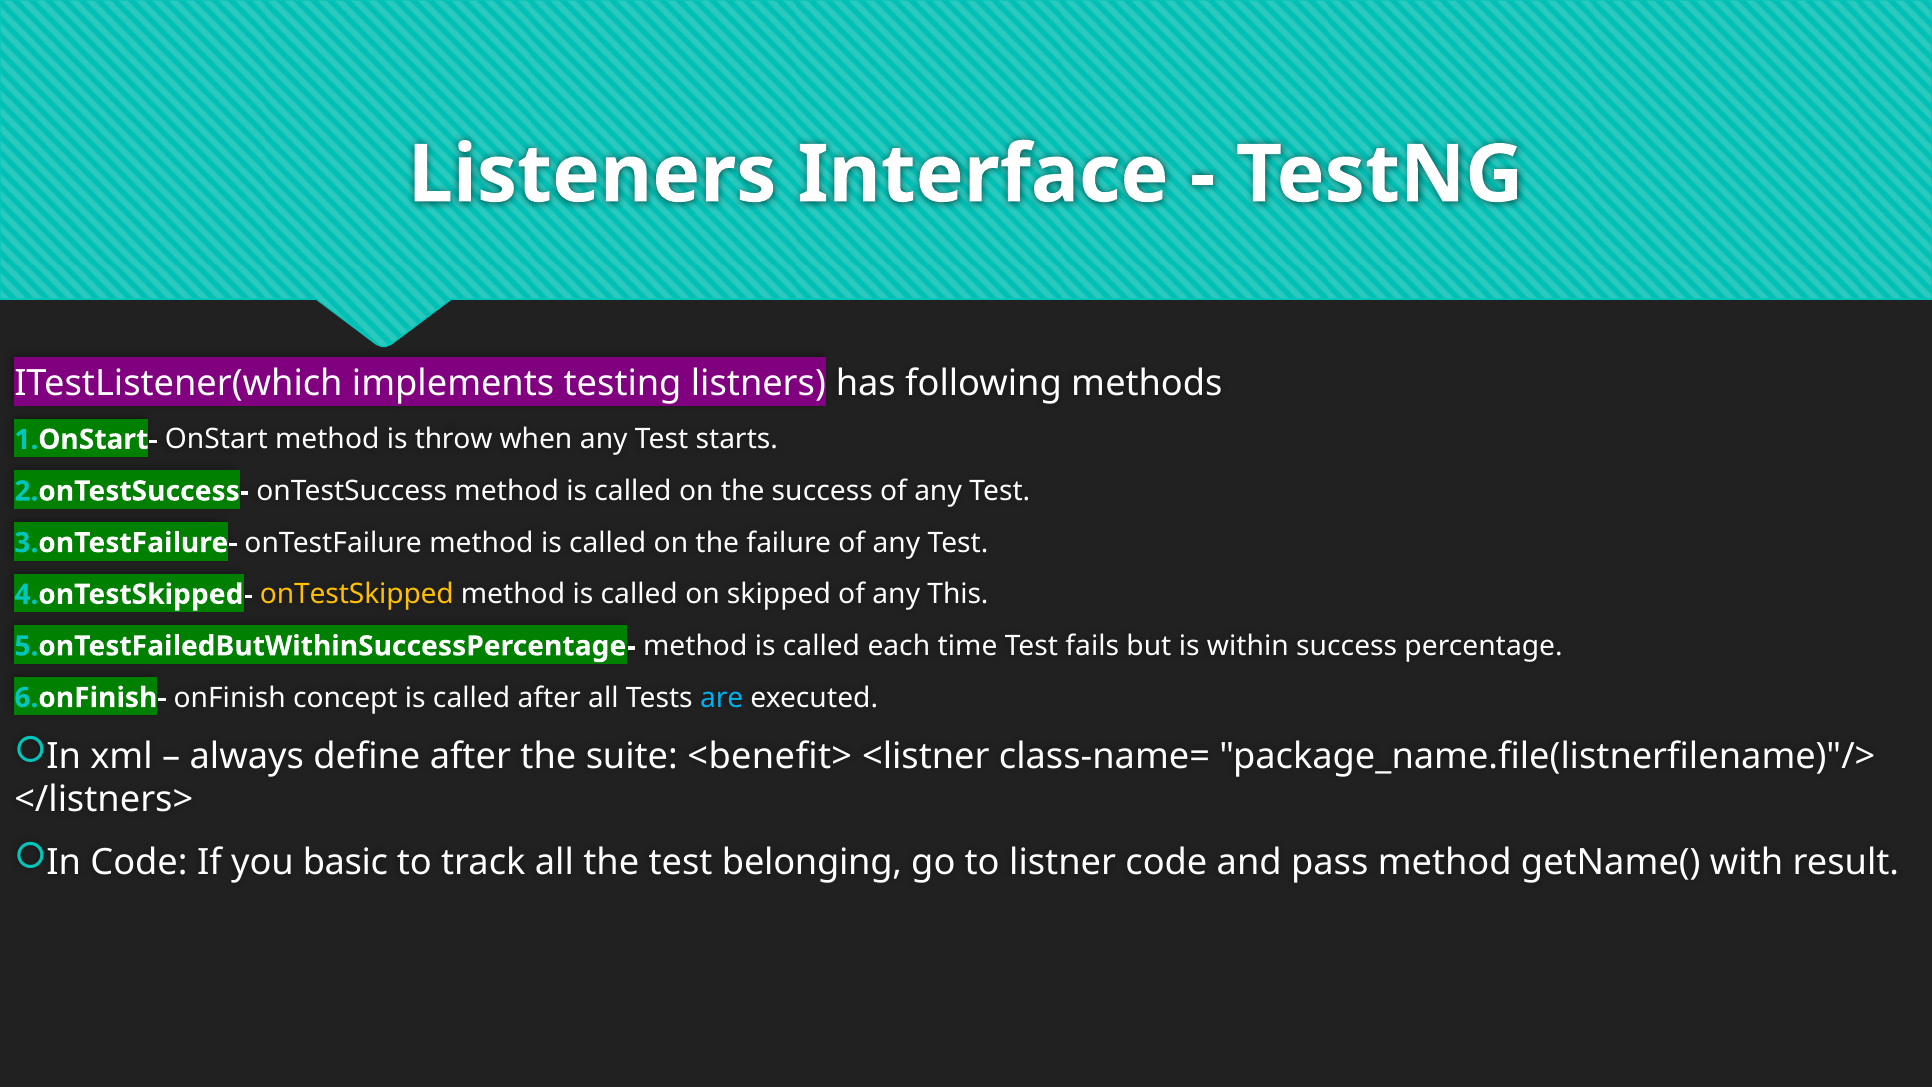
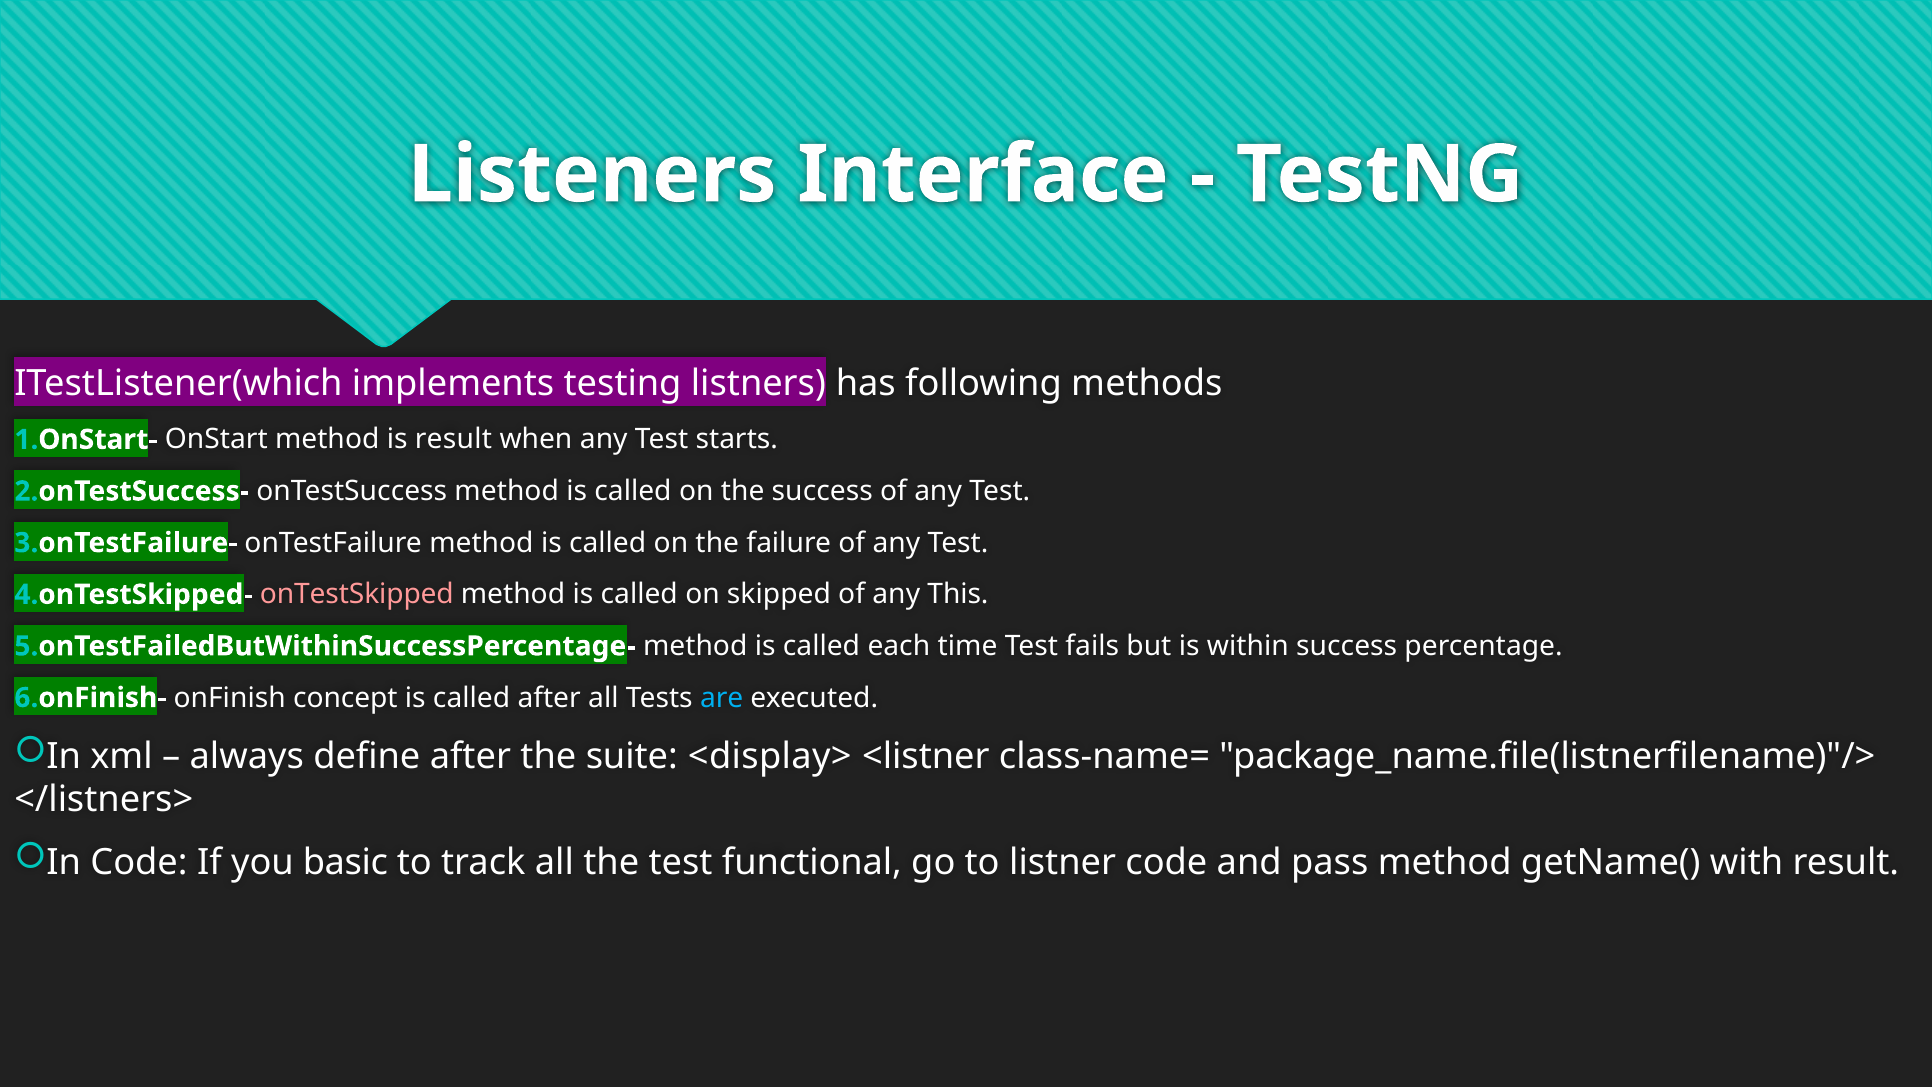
is throw: throw -> result
onTestSkipped colour: yellow -> pink
<benefit>: <benefit> -> <display>
belonging: belonging -> functional
